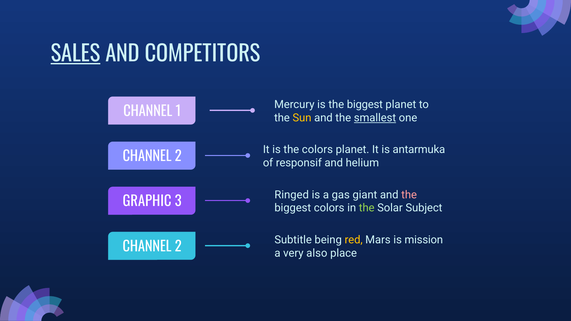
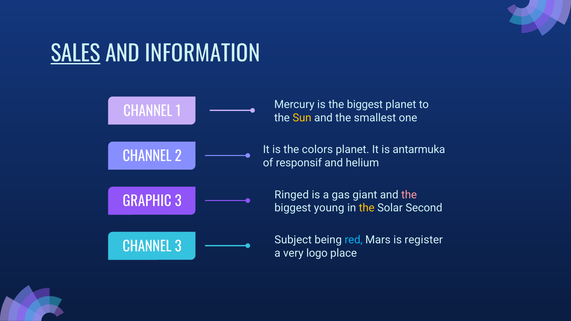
COMPETITORS: COMPETITORS -> INFORMATION
smallest underline: present -> none
biggest colors: colors -> young
the at (367, 208) colour: light green -> yellow
Subject: Subject -> Second
Subtitle: Subtitle -> Subject
red colour: yellow -> light blue
mission: mission -> register
2 at (178, 247): 2 -> 3
also: also -> logo
